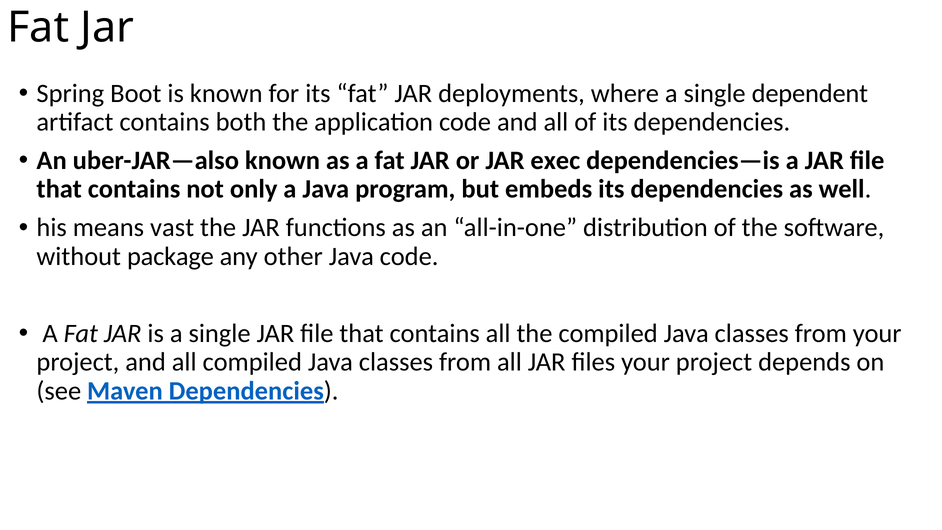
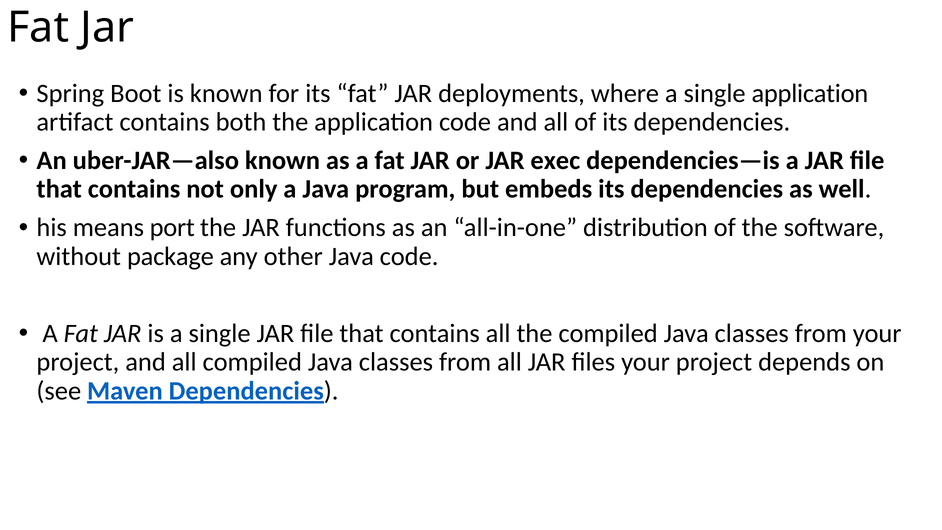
single dependent: dependent -> application
vast: vast -> port
